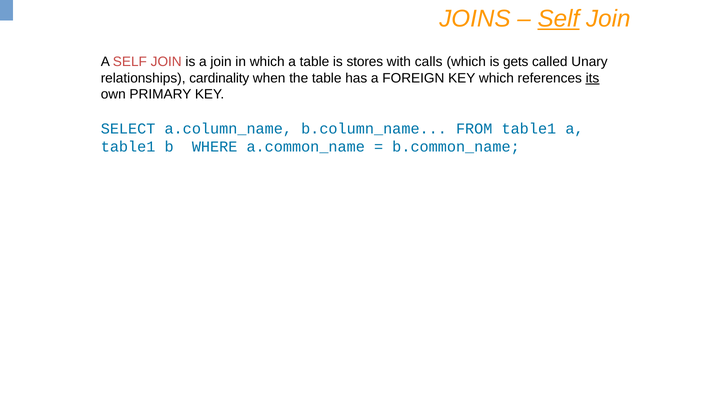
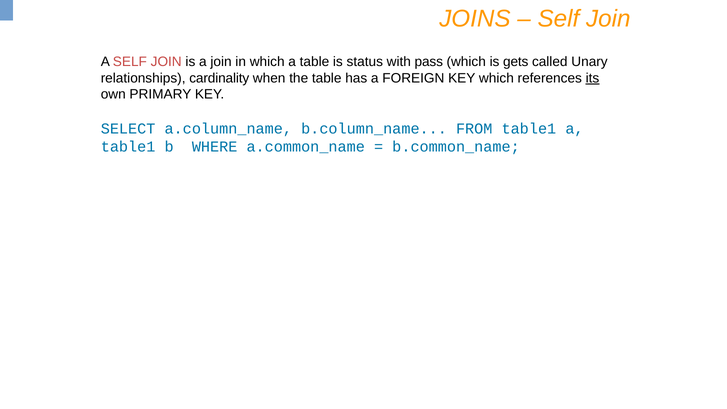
Self at (558, 19) underline: present -> none
stores: stores -> status
calls: calls -> pass
